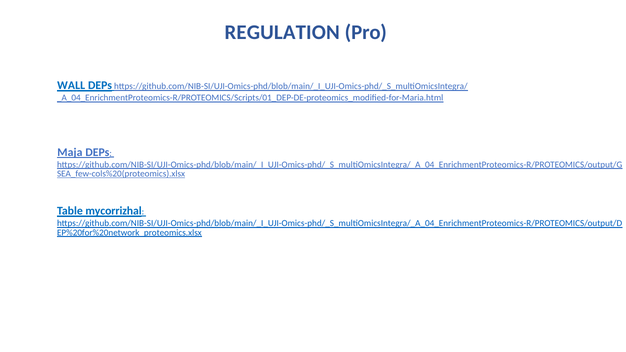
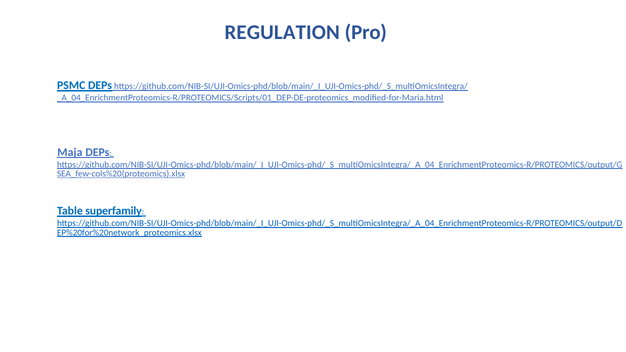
WALL: WALL -> PSMC
mycorrizhal: mycorrizhal -> superfamily
